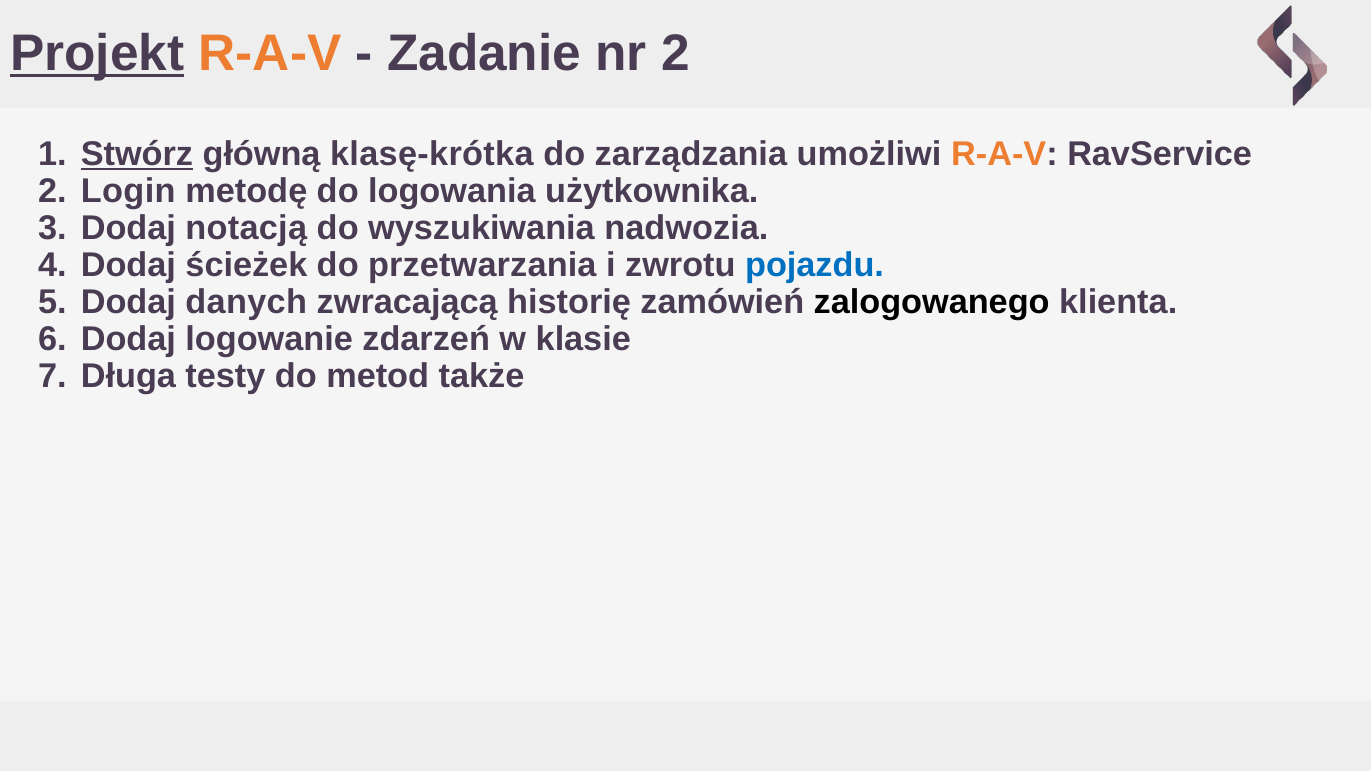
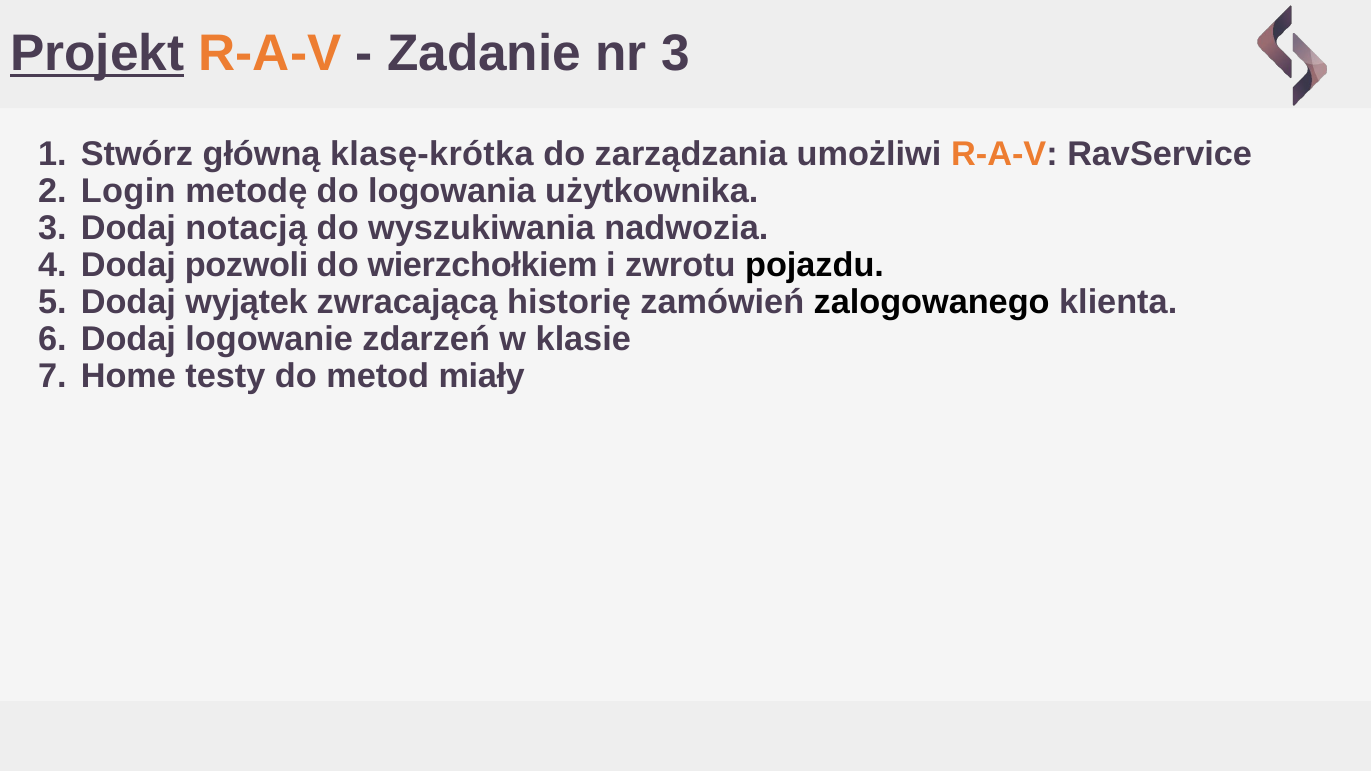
nr 2: 2 -> 3
Stwórz underline: present -> none
ścieżek: ścieżek -> pozwoli
przetwarzania: przetwarzania -> wierzchołkiem
pojazdu colour: blue -> black
danych: danych -> wyjątek
Długa: Długa -> Home
także: także -> miały
